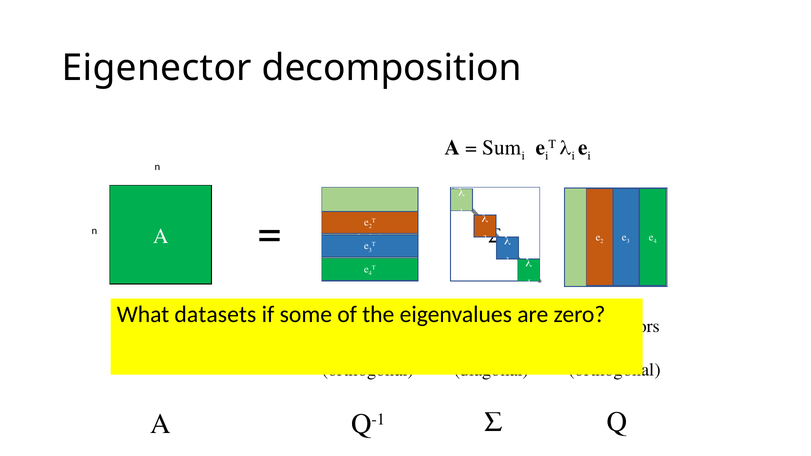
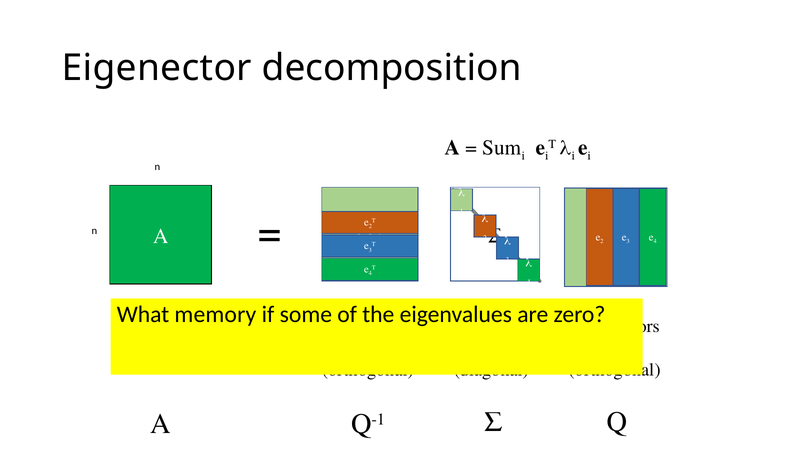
datasets: datasets -> memory
